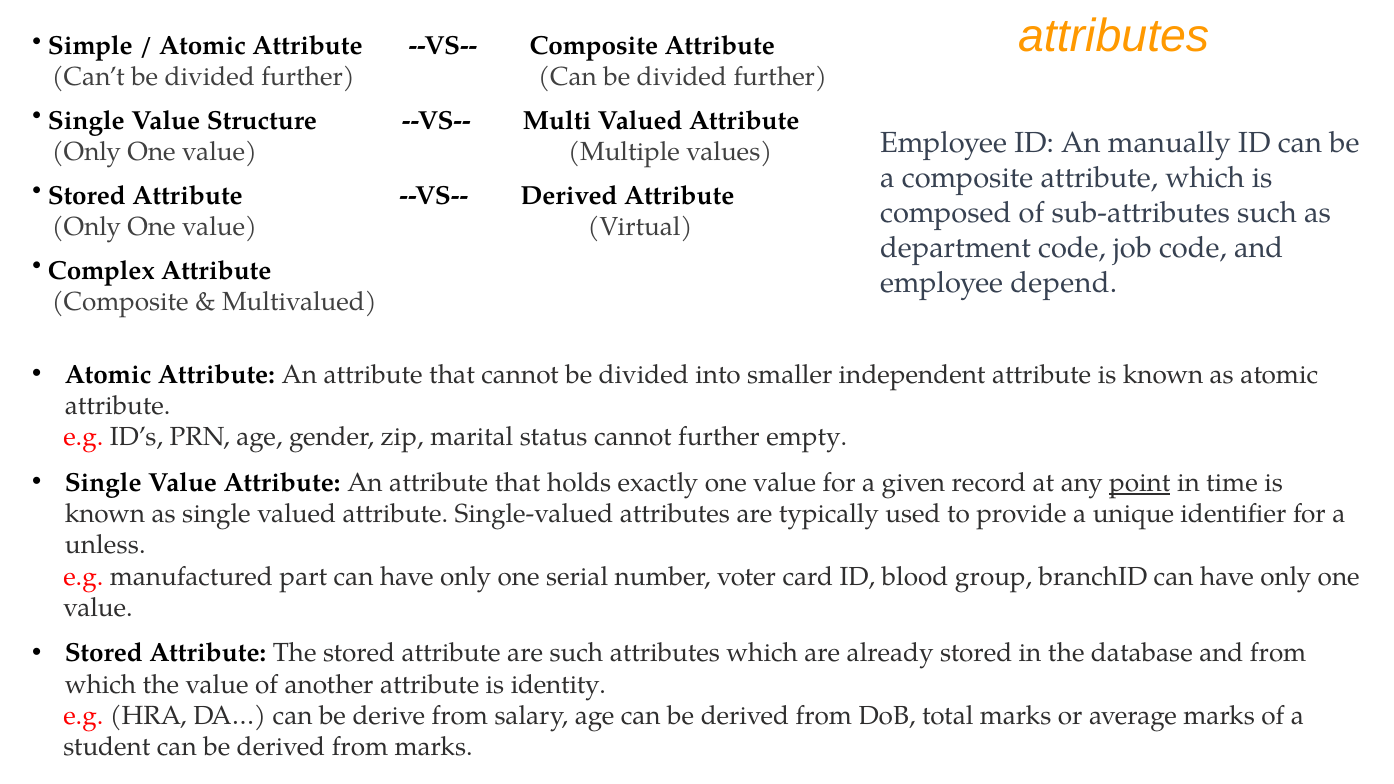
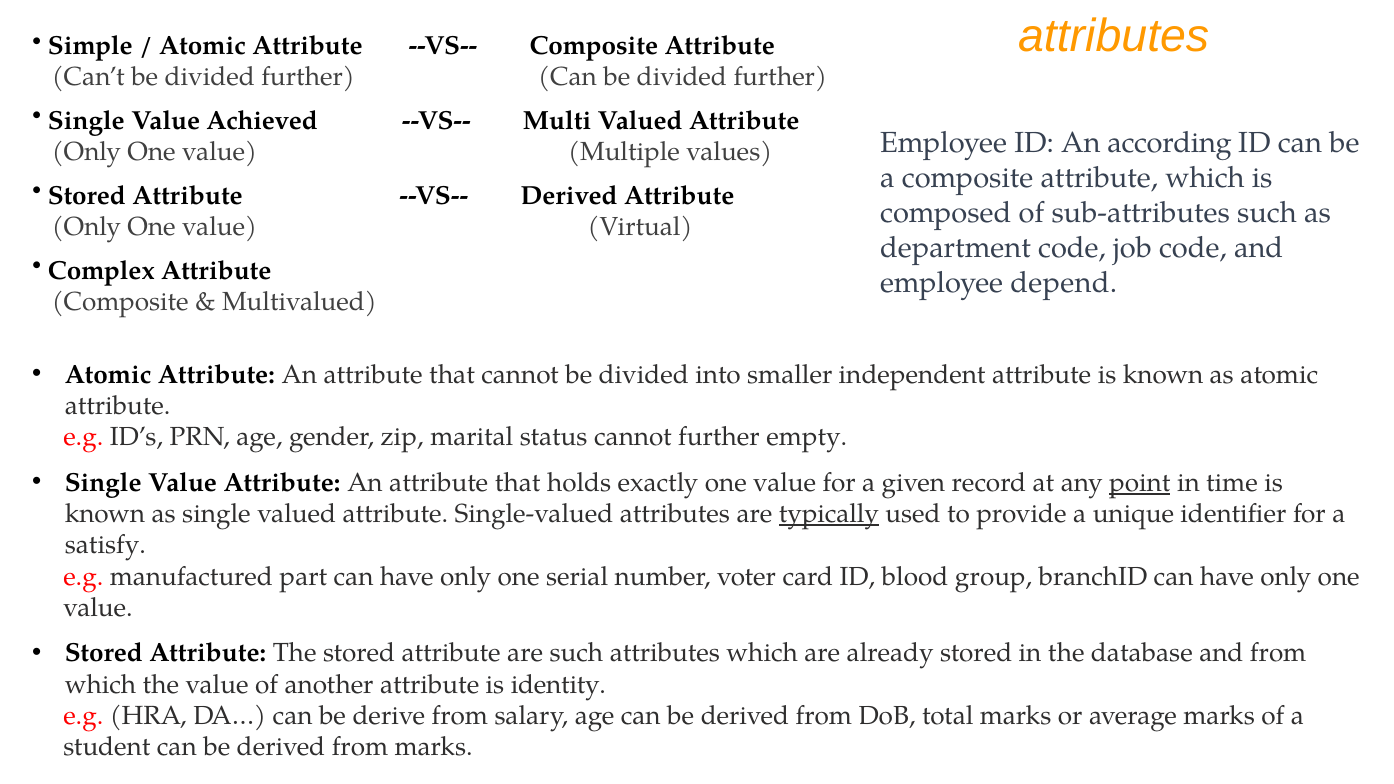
Structure: Structure -> Achieved
manually: manually -> according
typically underline: none -> present
unless: unless -> satisfy
